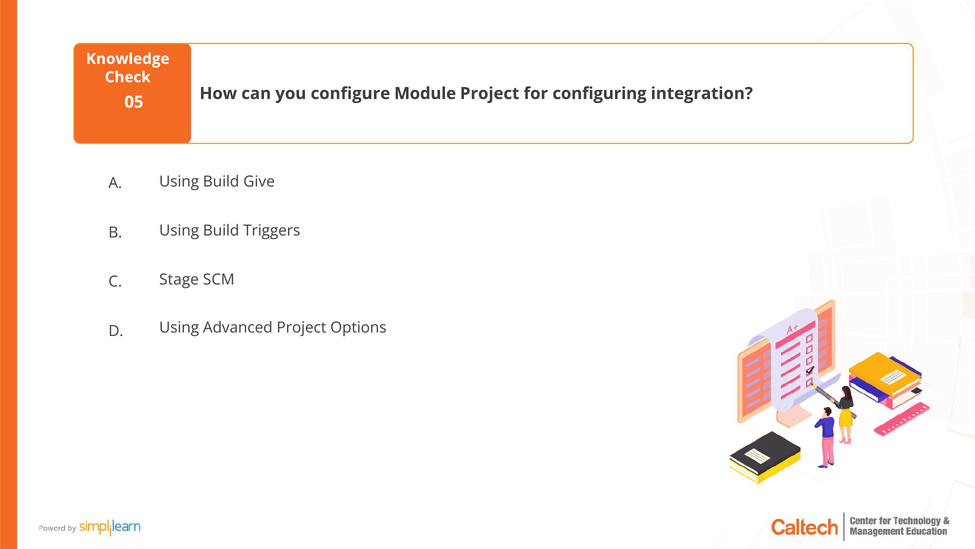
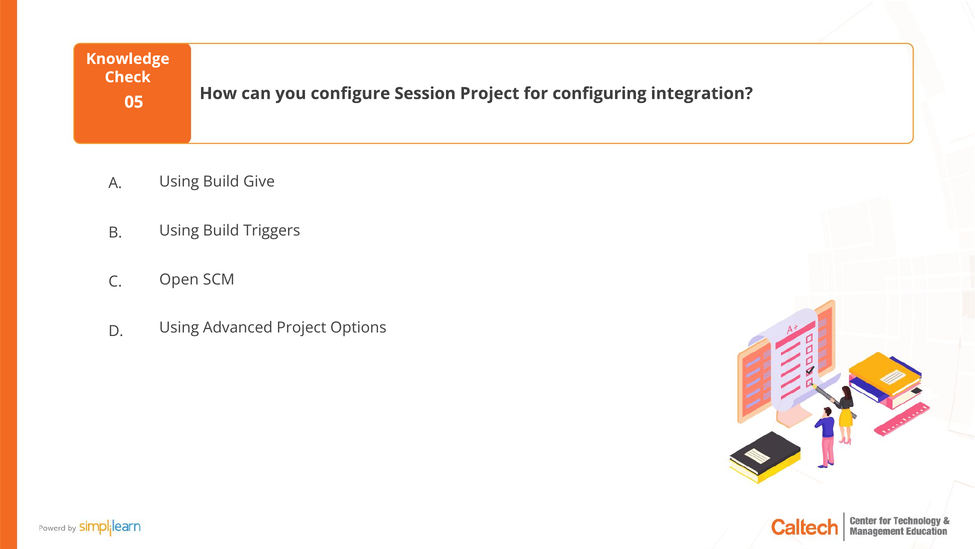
Module: Module -> Session
Stage: Stage -> Open
